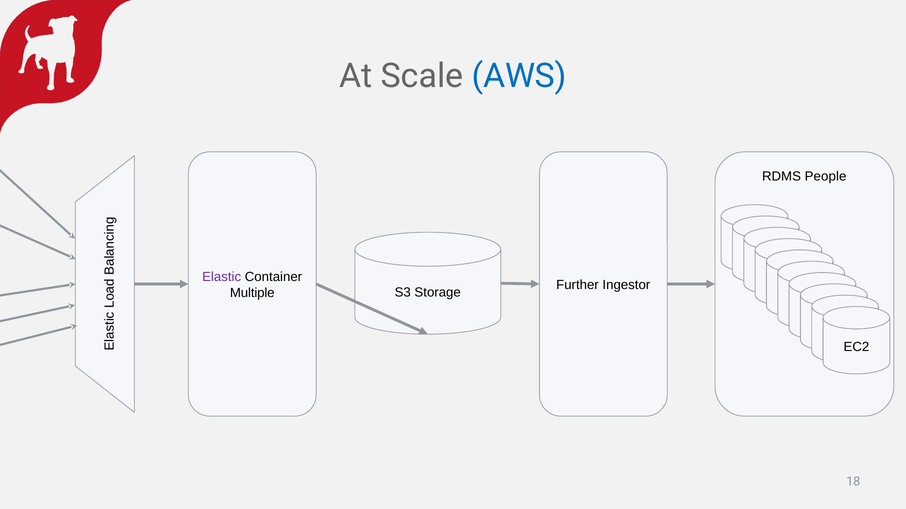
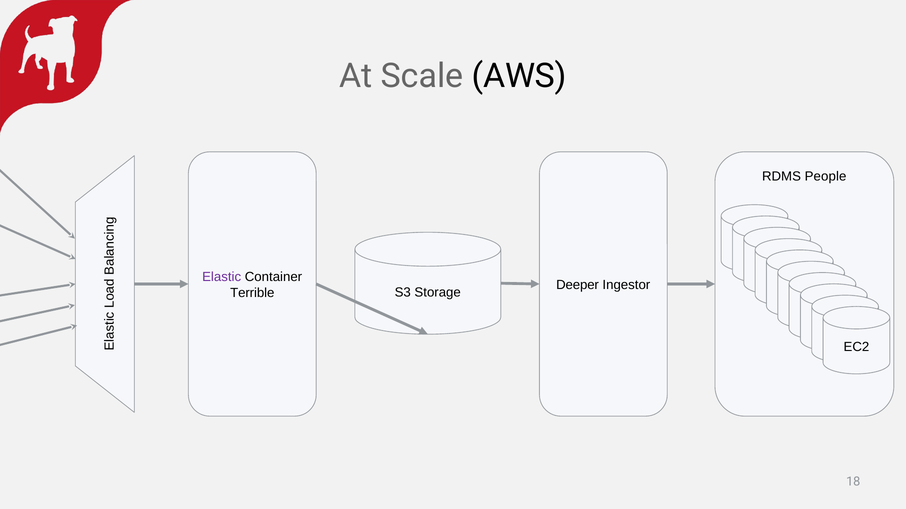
AWS colour: blue -> black
Further: Further -> Deeper
Multiple: Multiple -> Terrible
